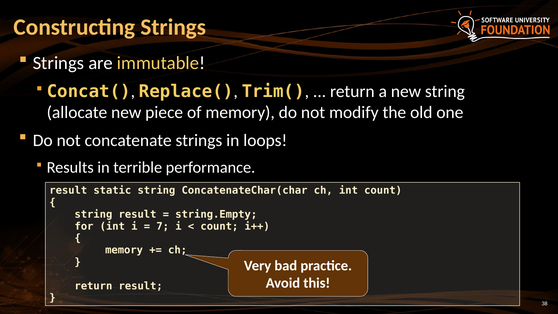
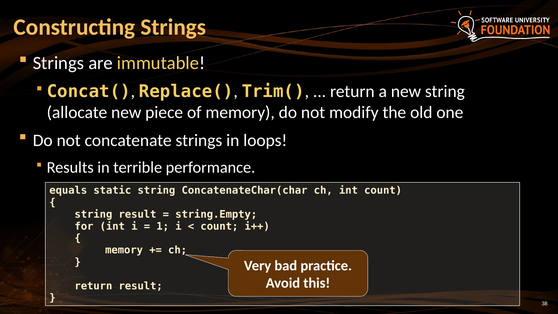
result at (68, 190): result -> equals
7: 7 -> 1
